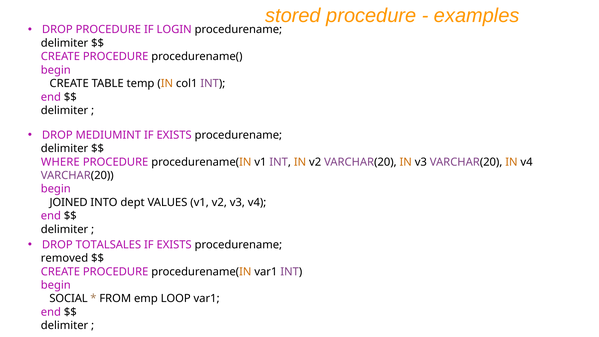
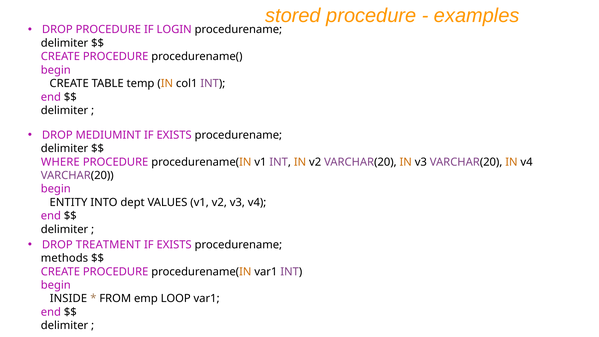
JOINED: JOINED -> ENTITY
TOTALSALES: TOTALSALES -> TREATMENT
removed: removed -> methods
SOCIAL: SOCIAL -> INSIDE
